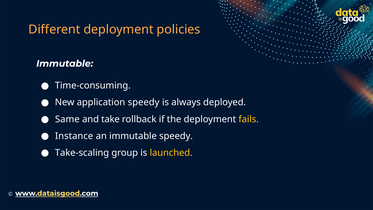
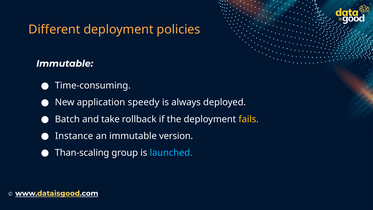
Same: Same -> Batch
immutable speedy: speedy -> version
Take-scaling: Take-scaling -> Than-scaling
launched colour: yellow -> light blue
